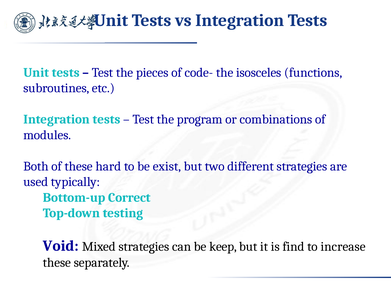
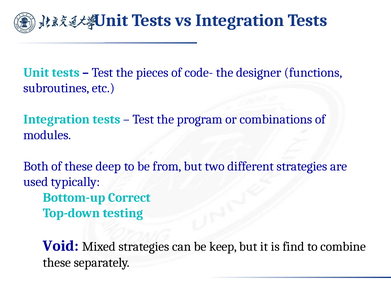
isosceles: isosceles -> designer
hard: hard -> deep
exist: exist -> from
increase: increase -> combine
